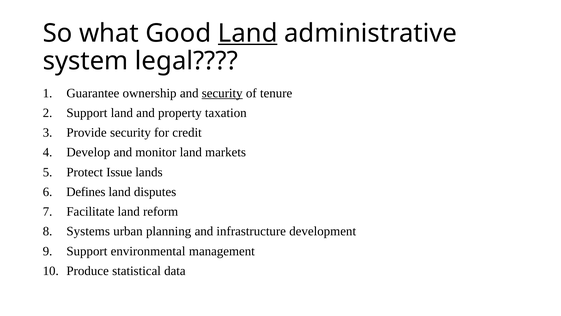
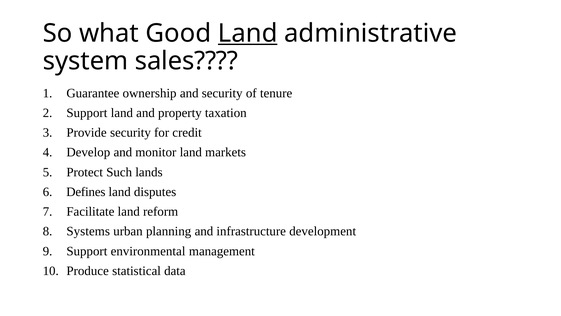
legal: legal -> sales
security at (222, 93) underline: present -> none
Issue: Issue -> Such
